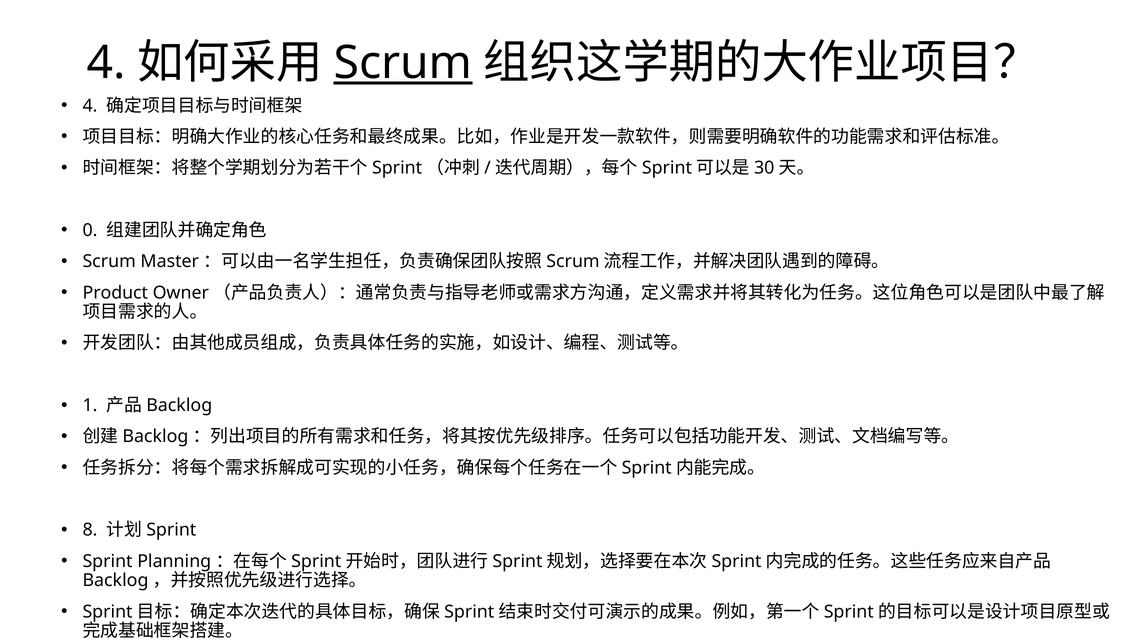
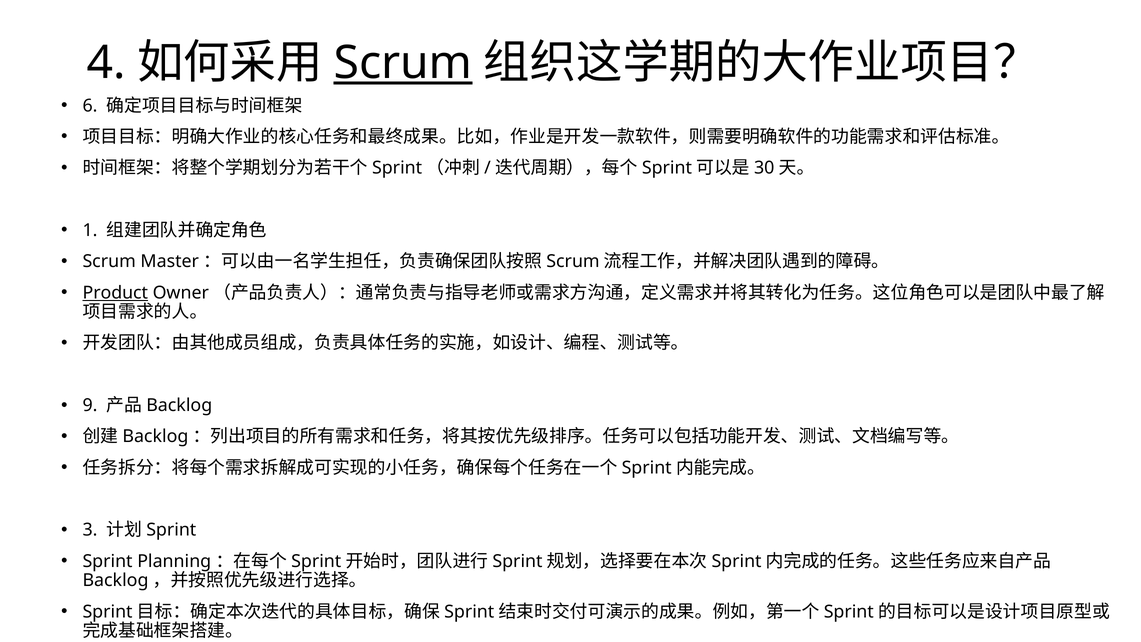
4 at (90, 106): 4 -> 6
0: 0 -> 1
Product underline: none -> present
1: 1 -> 9
8: 8 -> 3
